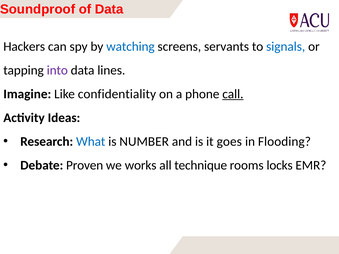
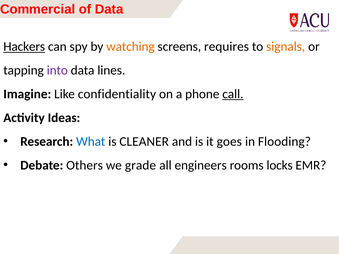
Soundproof: Soundproof -> Commercial
Hackers underline: none -> present
watching colour: blue -> orange
servants: servants -> requires
signals colour: blue -> orange
NUMBER: NUMBER -> CLEANER
Proven: Proven -> Others
works: works -> grade
technique: technique -> engineers
